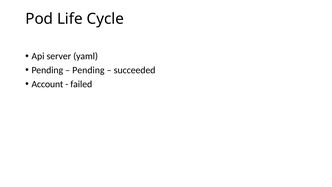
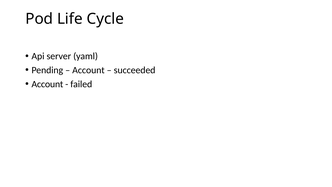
Pending at (88, 70): Pending -> Account
